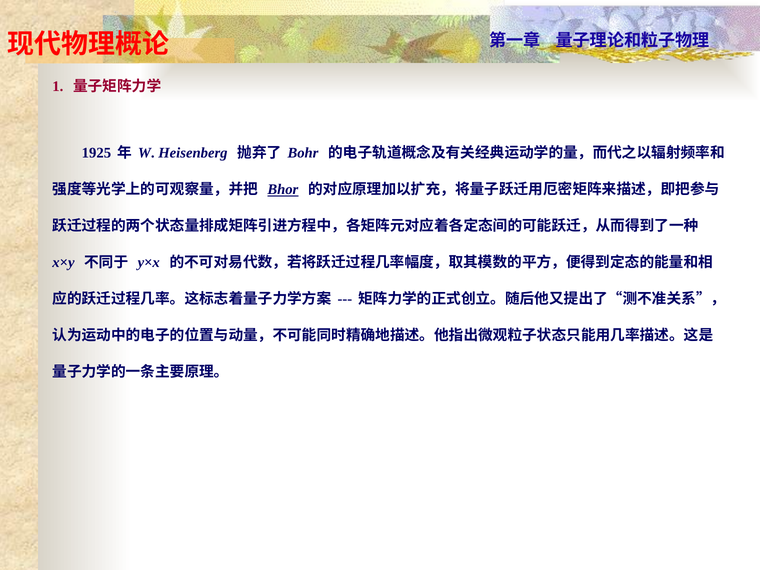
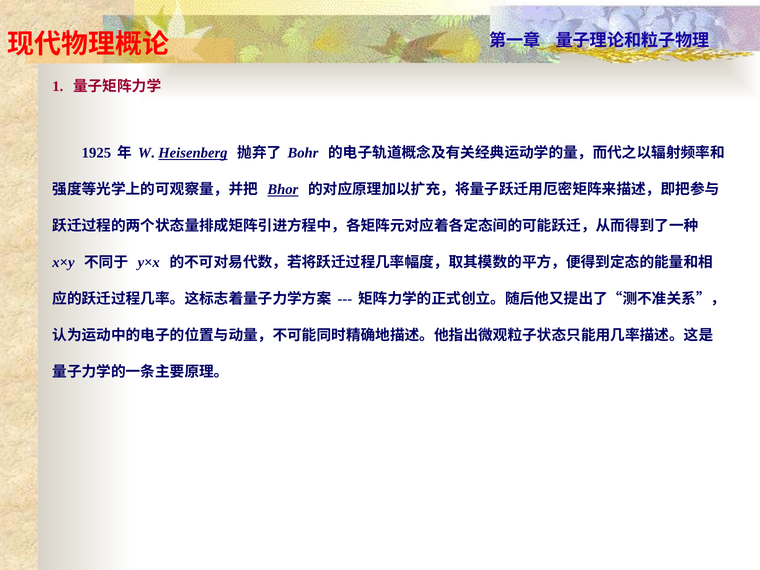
Heisenberg underline: none -> present
